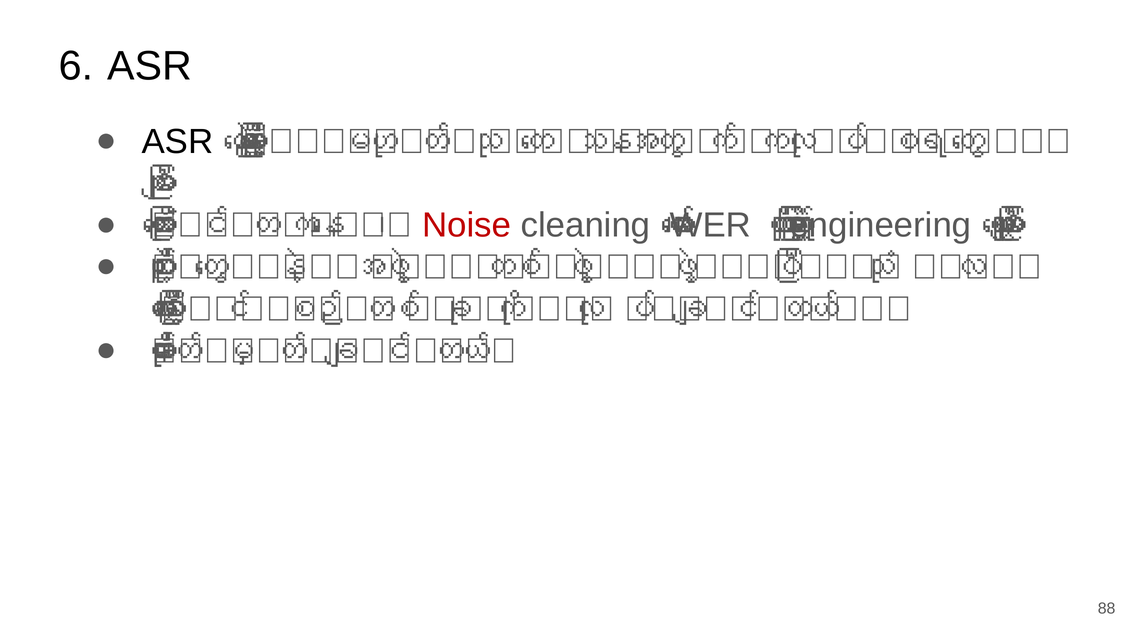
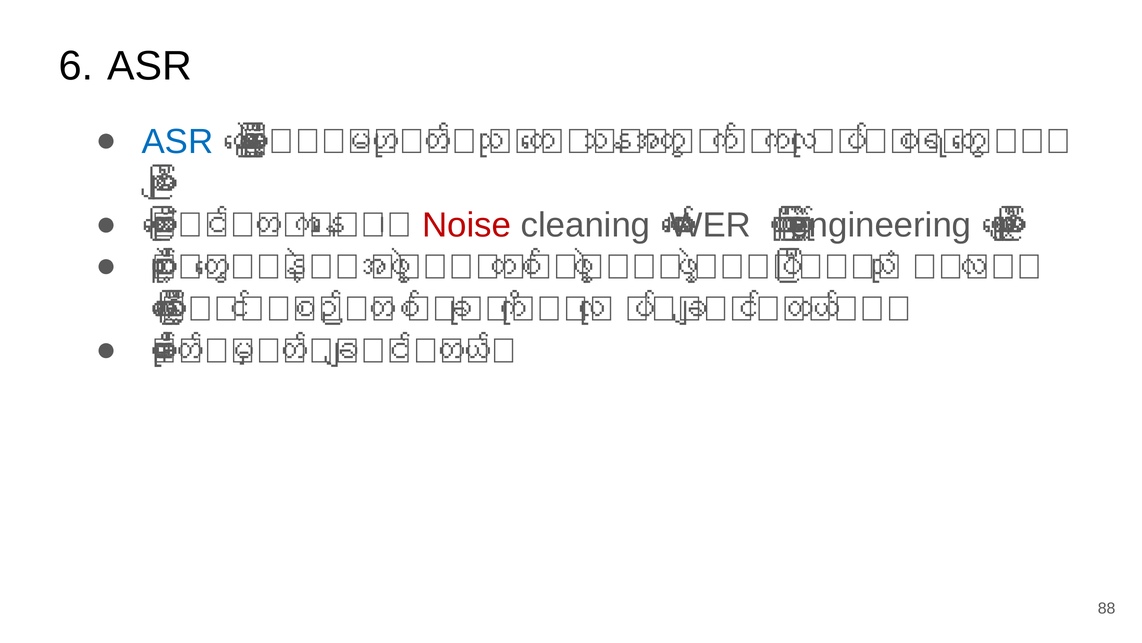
ASR at (178, 142) colour: black -> blue
